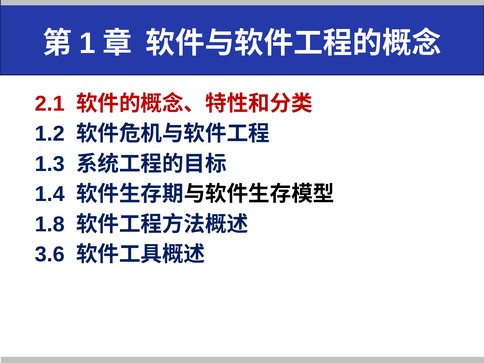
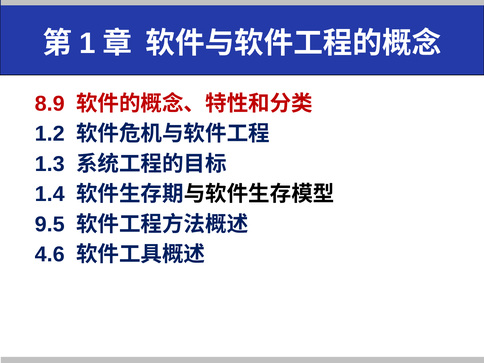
2.1: 2.1 -> 8.9
1.8: 1.8 -> 9.5
3.6: 3.6 -> 4.6
